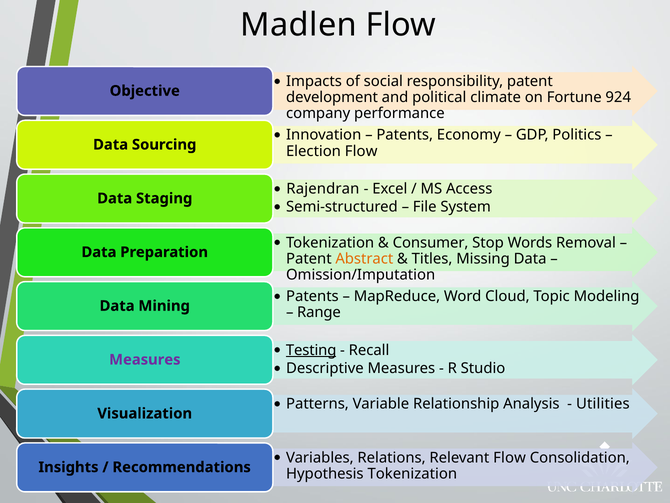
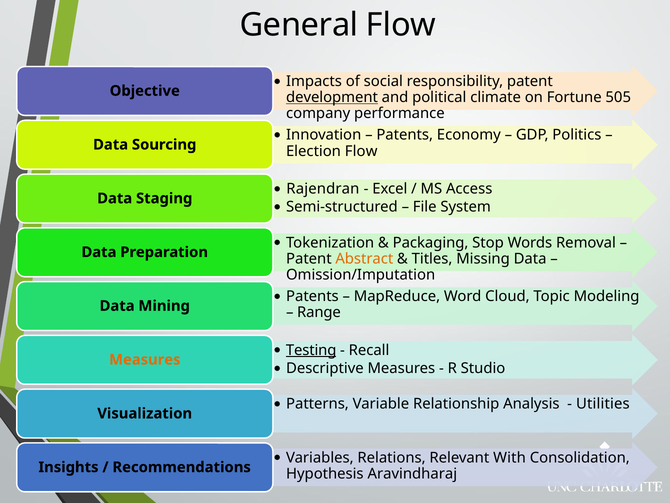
Madlen: Madlen -> General
development underline: none -> present
924: 924 -> 505
Consumer: Consumer -> Packaging
Measures at (145, 359) colour: purple -> orange
Relevant Flow: Flow -> With
Hypothesis Tokenization: Tokenization -> Aravindharaj
